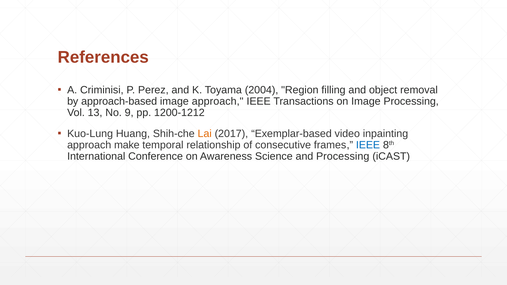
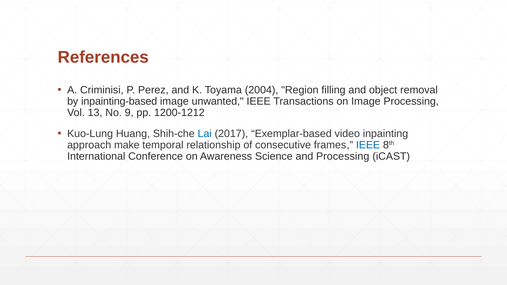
approach-based: approach-based -> inpainting-based
image approach: approach -> unwanted
Lai colour: orange -> blue
